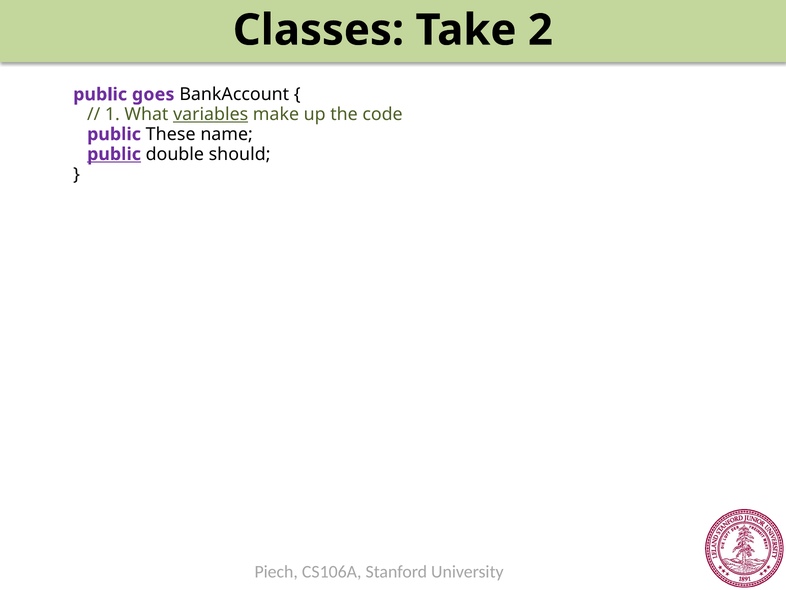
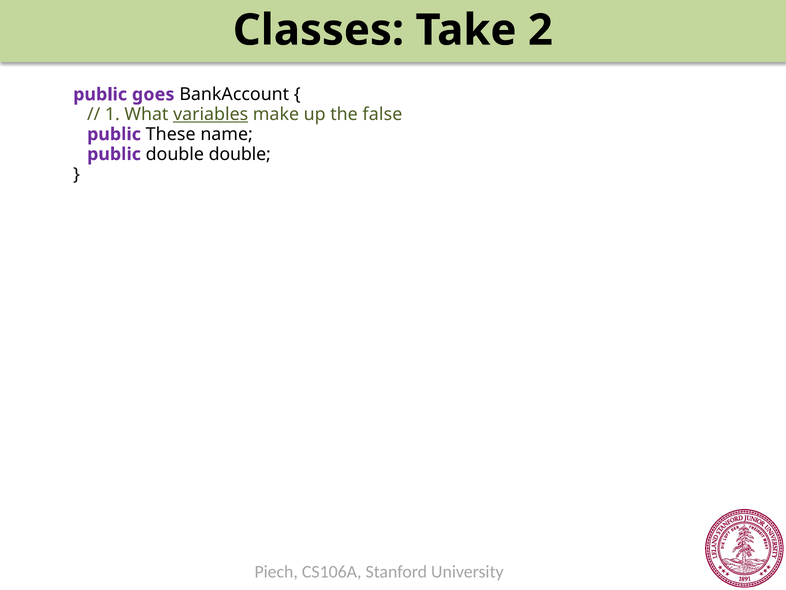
code: code -> false
public at (114, 154) underline: present -> none
double should: should -> double
